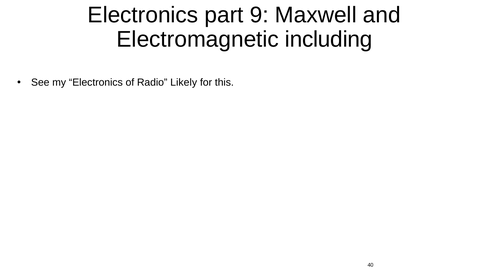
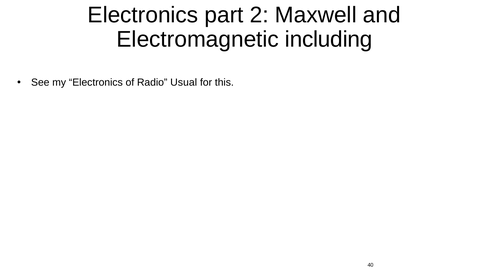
9: 9 -> 2
Likely: Likely -> Usual
